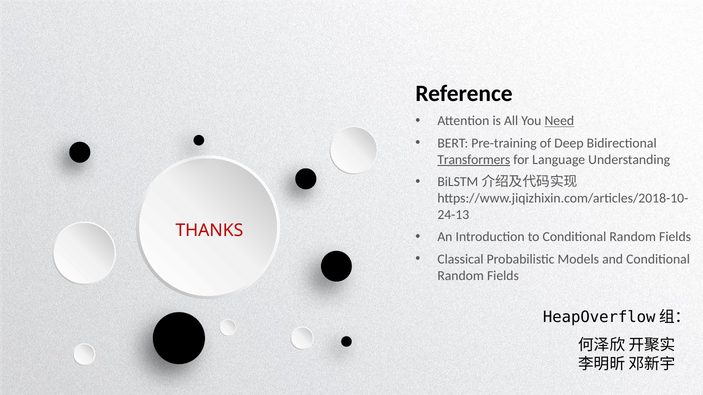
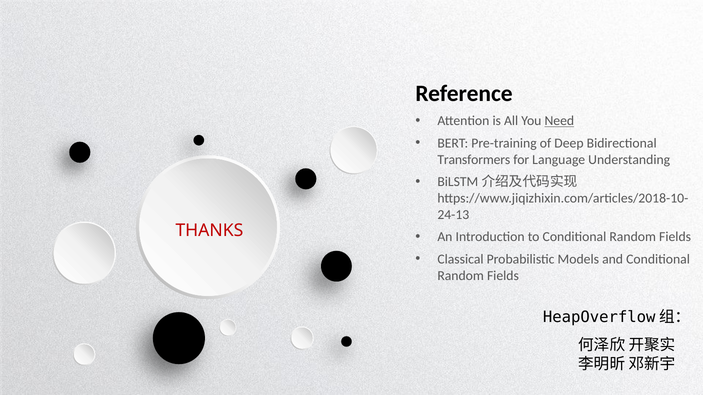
Transformers underline: present -> none
